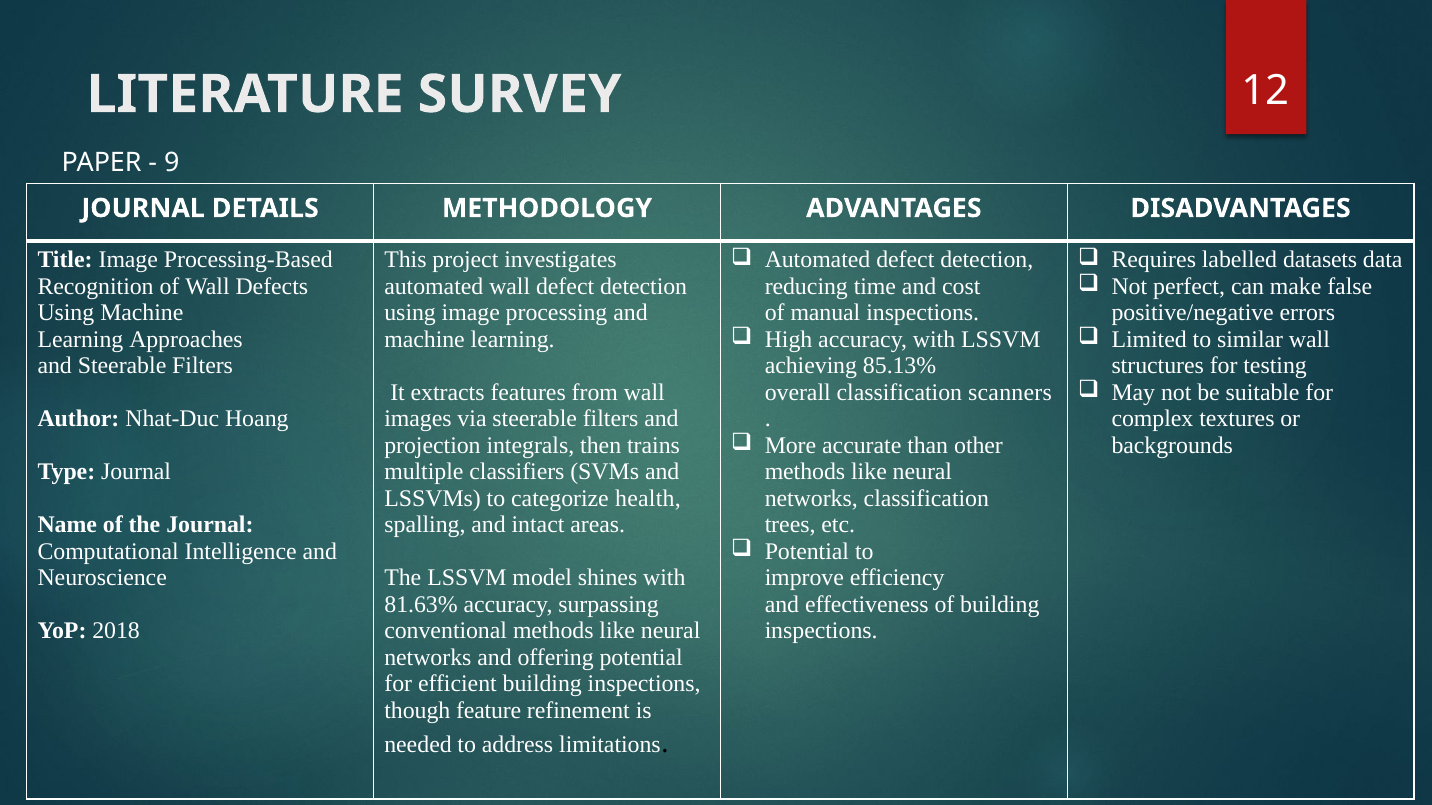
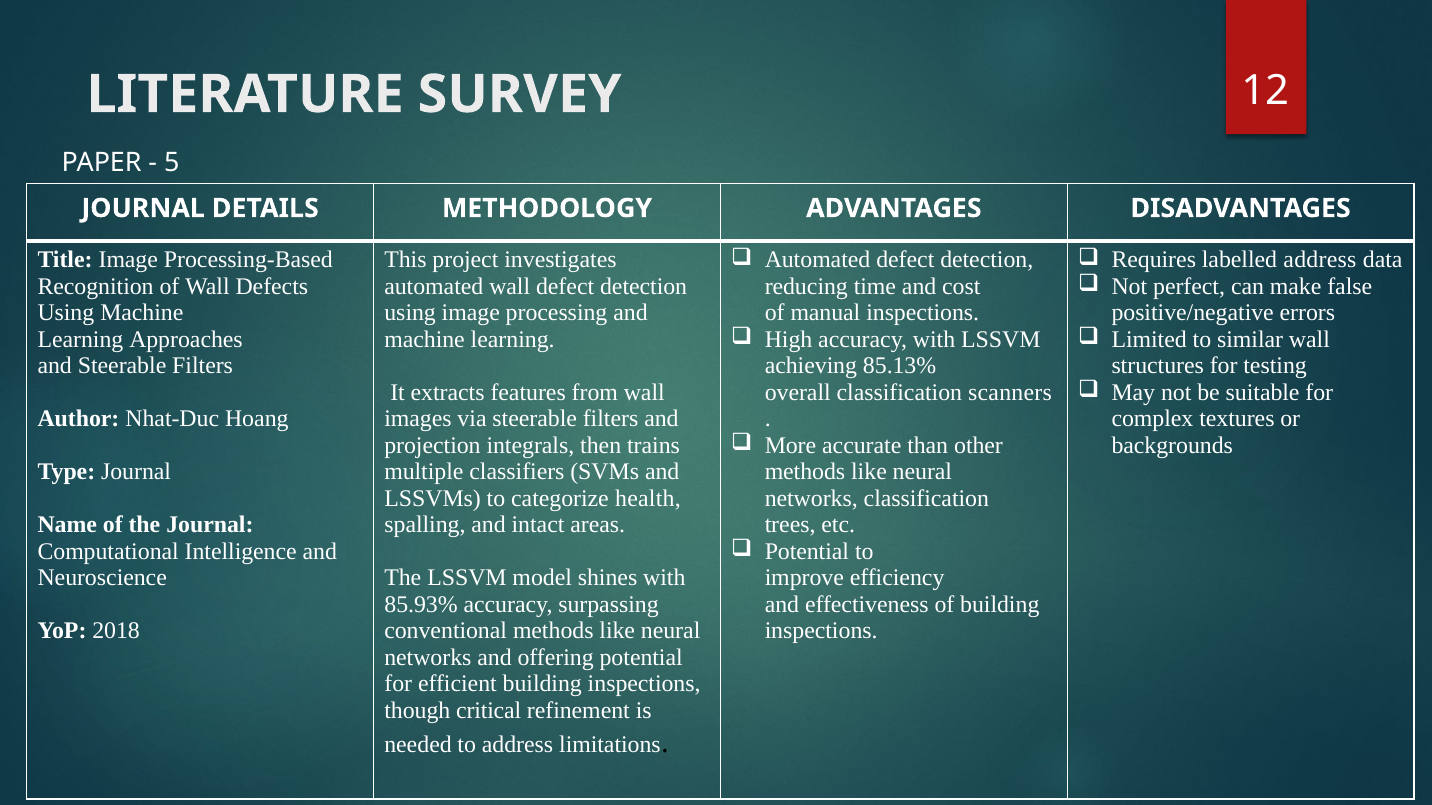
9: 9 -> 5
labelled datasets: datasets -> address
81.63%: 81.63% -> 85.93%
feature: feature -> critical
